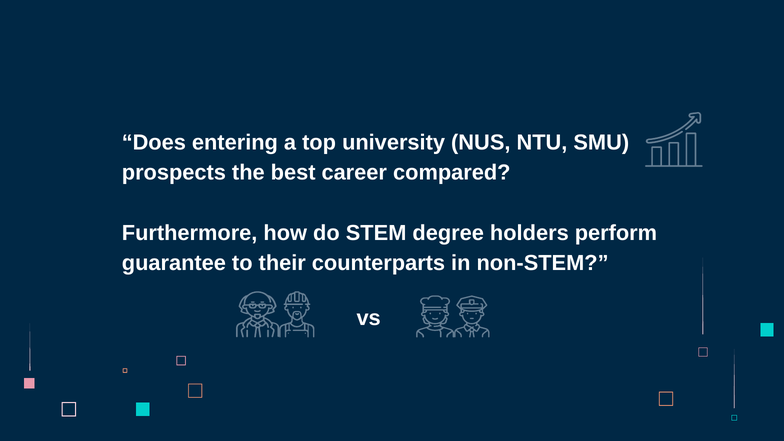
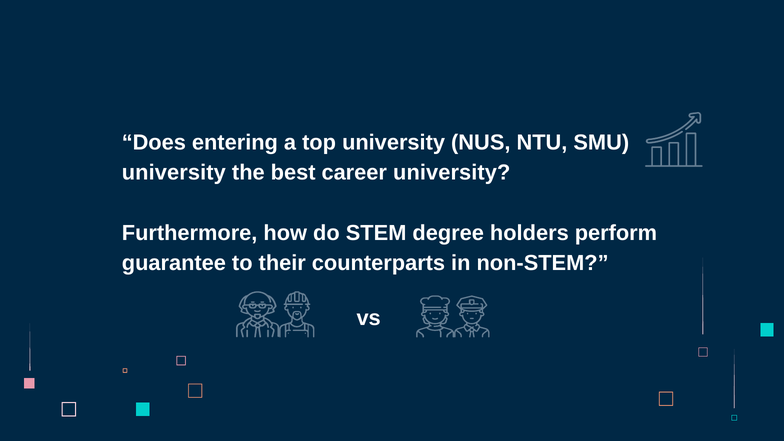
prospects at (174, 173): prospects -> university
career compared: compared -> university
